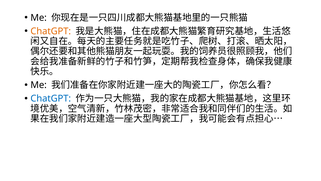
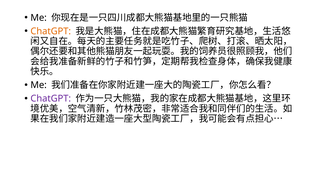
ChatGPT at (51, 98) colour: blue -> purple
